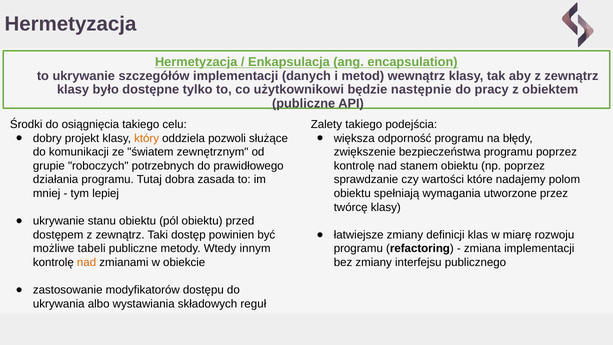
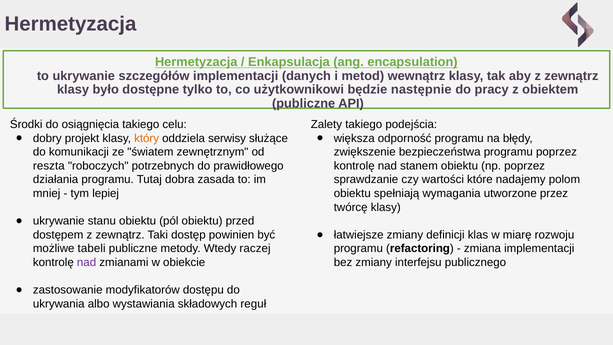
pozwoli: pozwoli -> serwisy
grupie: grupie -> reszta
innym: innym -> raczej
nad at (87, 262) colour: orange -> purple
